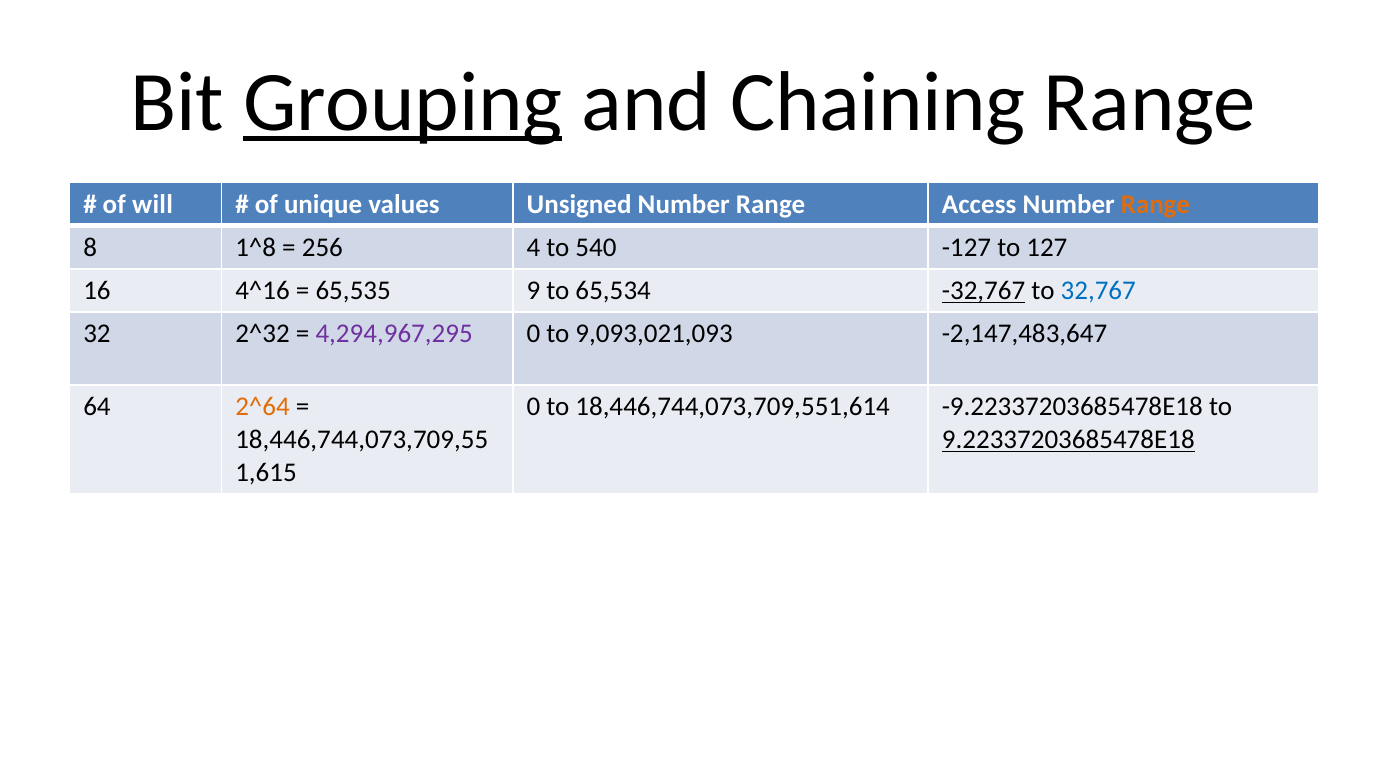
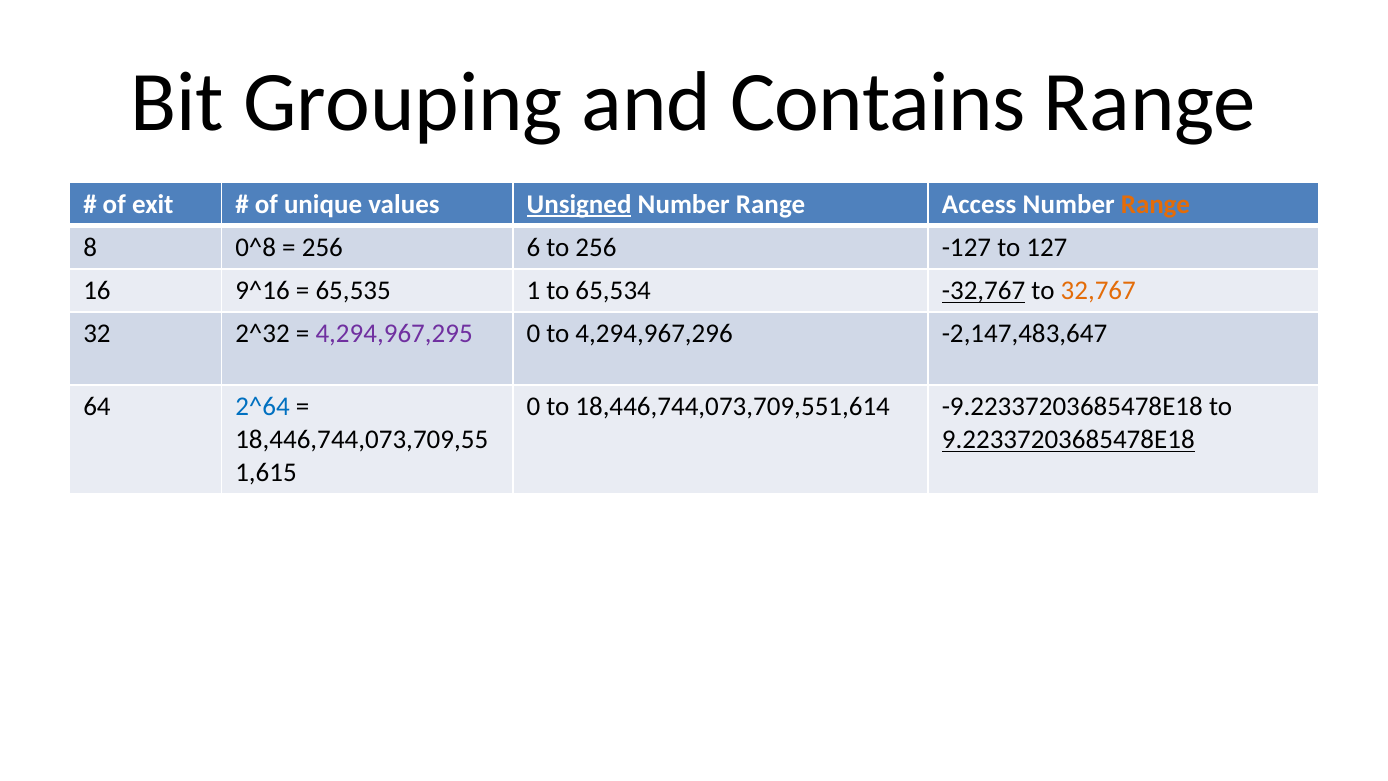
Grouping underline: present -> none
Chaining: Chaining -> Contains
will: will -> exit
Unsigned underline: none -> present
1^8: 1^8 -> 0^8
4: 4 -> 6
to 540: 540 -> 256
4^16: 4^16 -> 9^16
9: 9 -> 1
32,767 colour: blue -> orange
9,093,021,093: 9,093,021,093 -> 4,294,967,296
2^64 colour: orange -> blue
